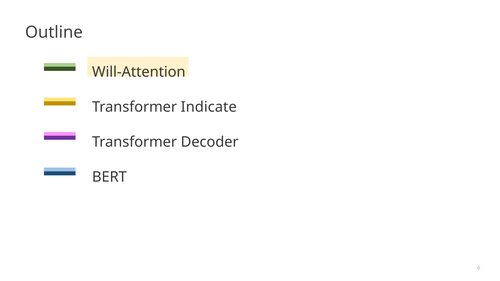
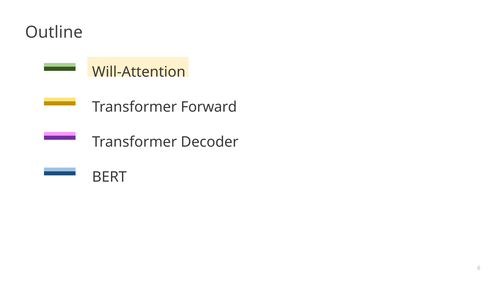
Indicate: Indicate -> Forward
